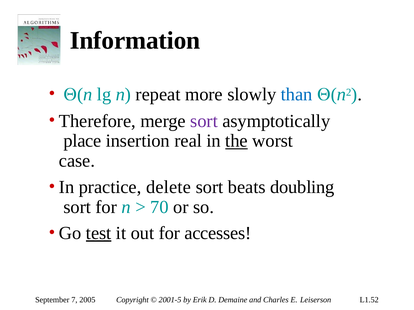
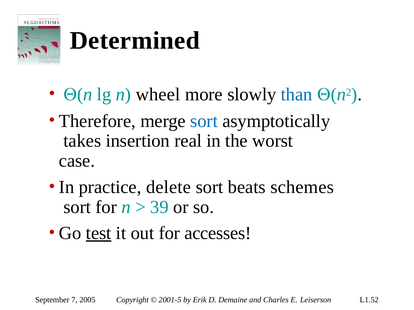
Information: Information -> Determined
repeat: repeat -> wheel
sort at (204, 121) colour: purple -> blue
place: place -> takes
the underline: present -> none
doubling: doubling -> schemes
70: 70 -> 39
